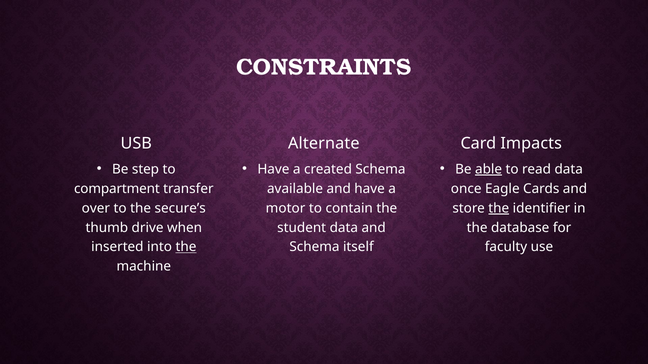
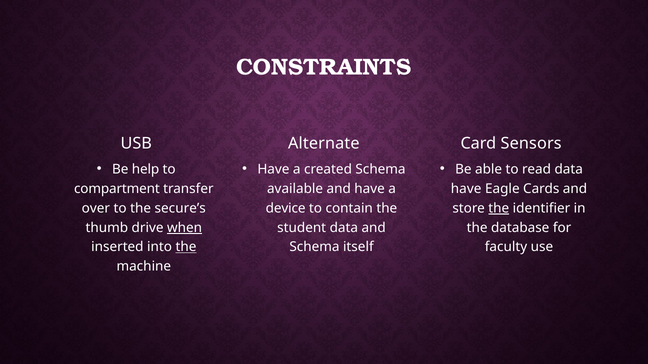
Impacts: Impacts -> Sensors
step: step -> help
able underline: present -> none
once at (466, 189): once -> have
motor: motor -> device
when underline: none -> present
